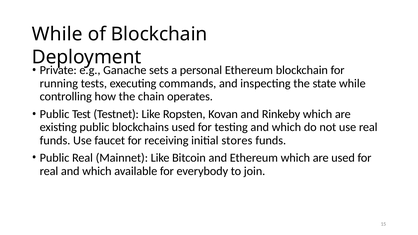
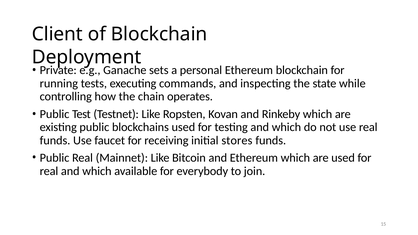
While at (57, 34): While -> Client
